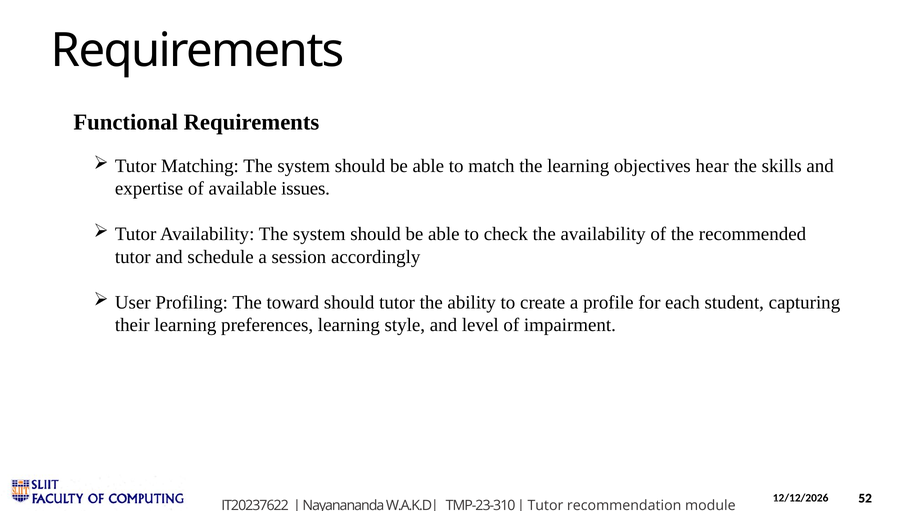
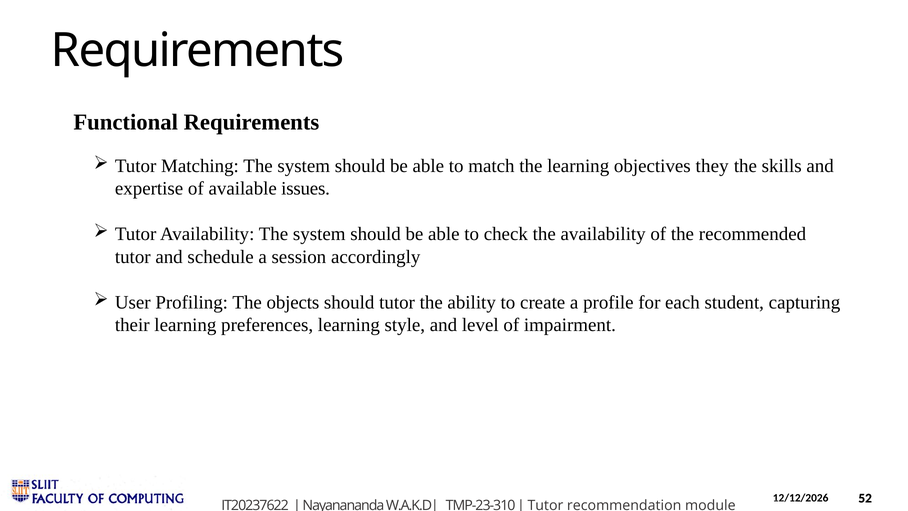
hear: hear -> they
toward: toward -> objects
